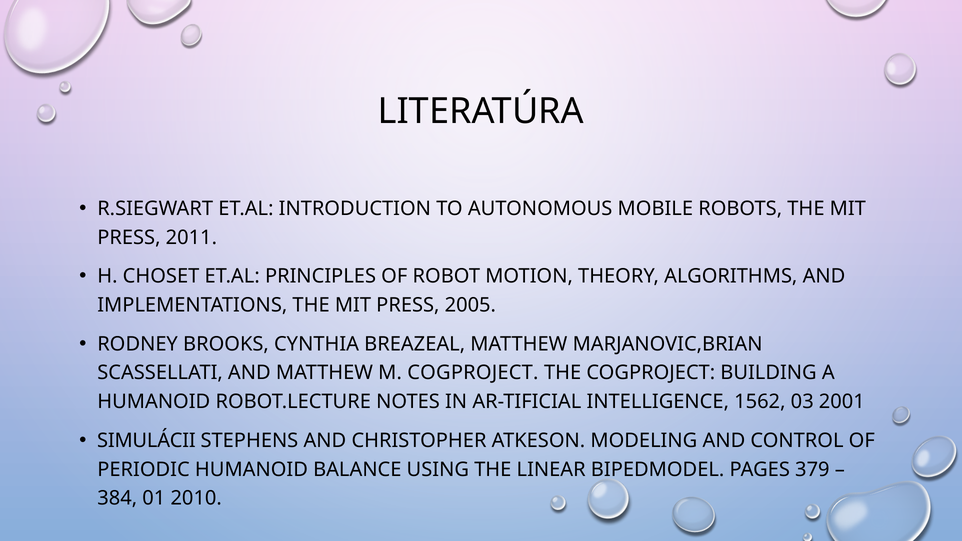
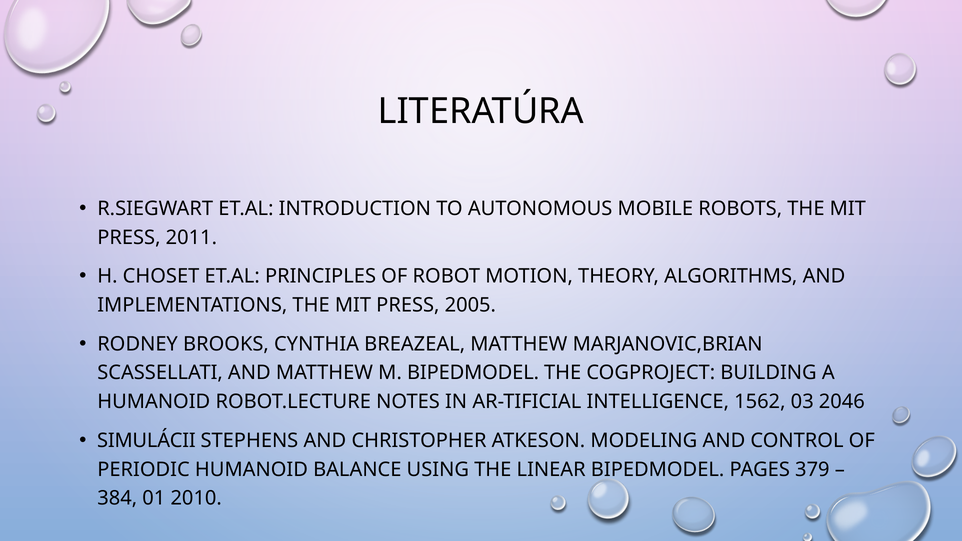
M COGPROJECT: COGPROJECT -> BIPEDMODEL
2001: 2001 -> 2046
